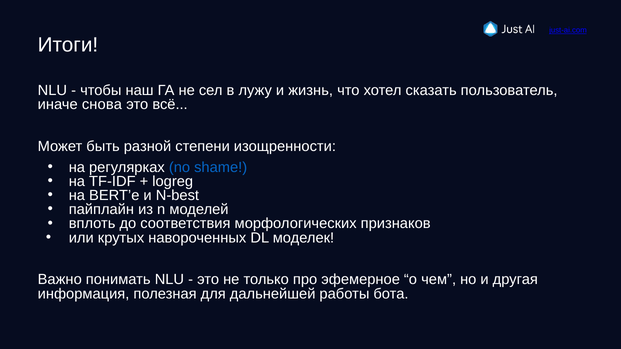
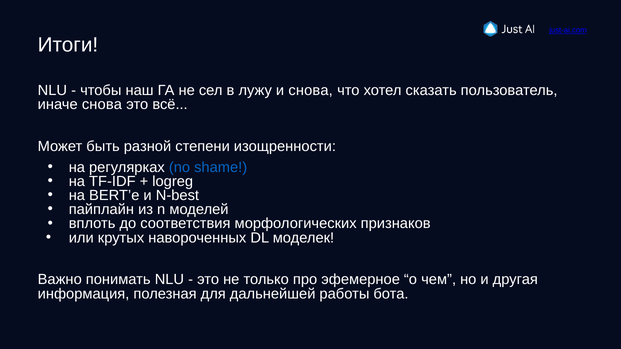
и жизнь: жизнь -> снова
